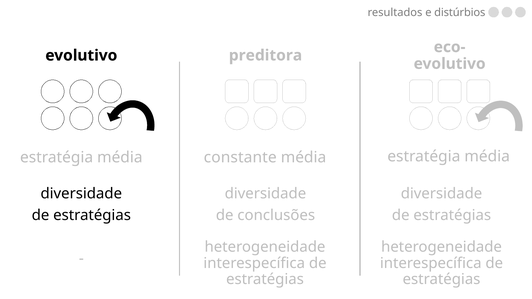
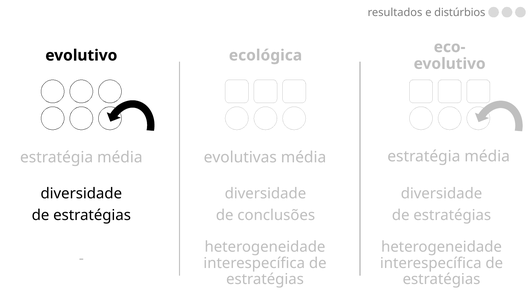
preditora: preditora -> ecológica
constante: constante -> evolutivas
